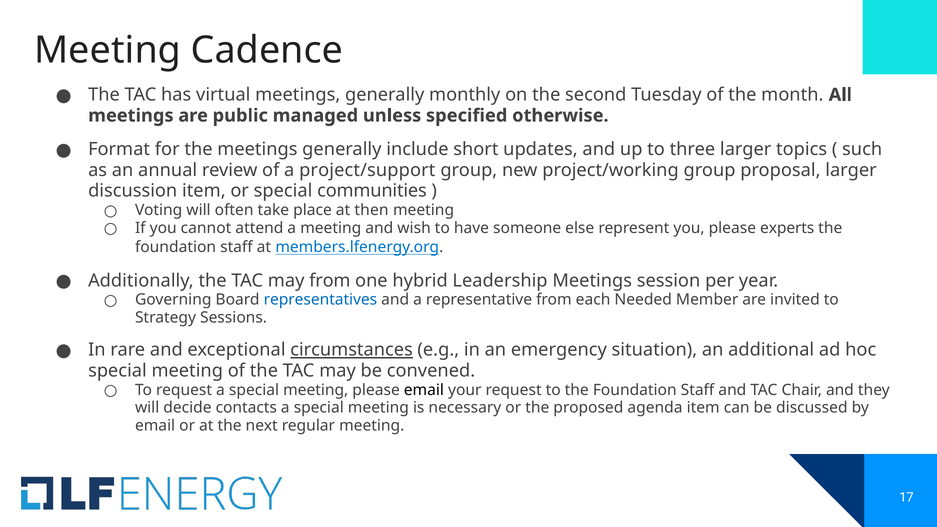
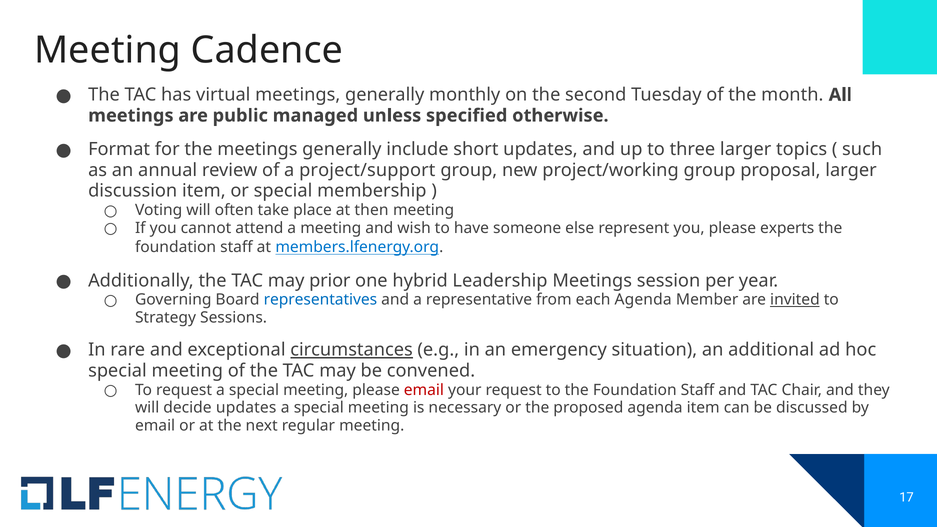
communities: communities -> membership
may from: from -> prior
each Needed: Needed -> Agenda
invited underline: none -> present
email at (424, 390) colour: black -> red
decide contacts: contacts -> updates
